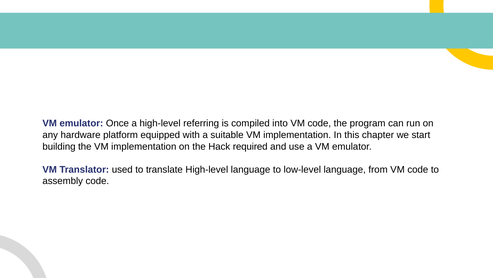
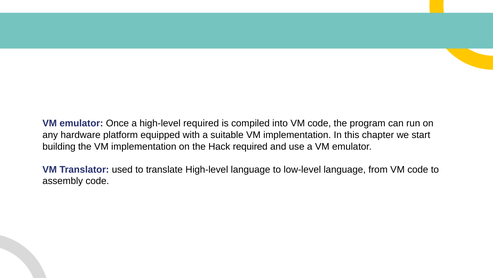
high-level referring: referring -> required
